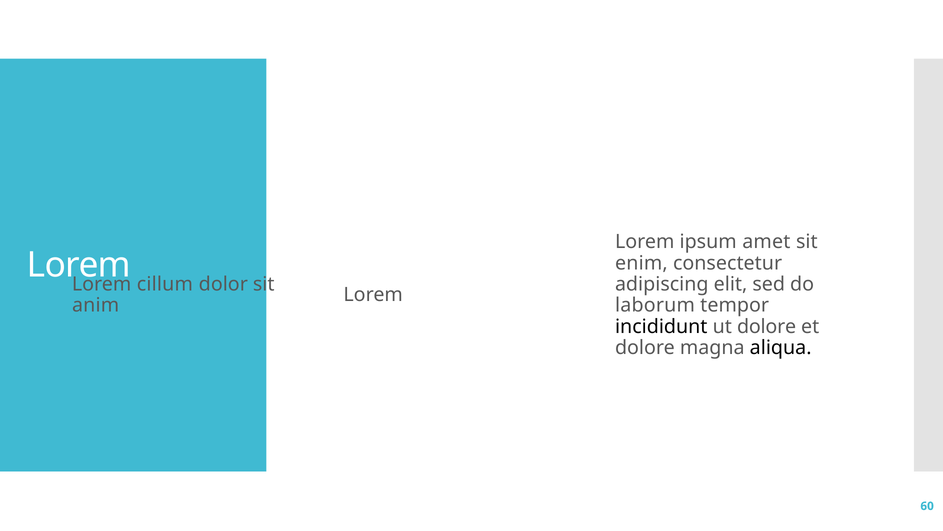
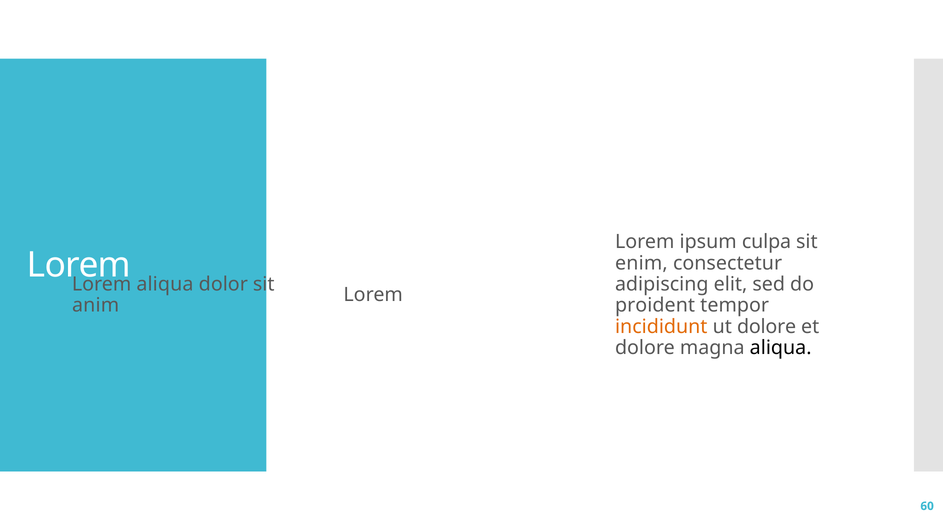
amet: amet -> culpa
cillum at (165, 284): cillum -> aliqua
laborum: laborum -> proident
incididunt colour: black -> orange
